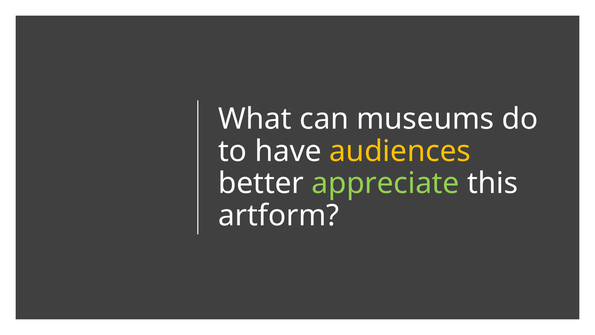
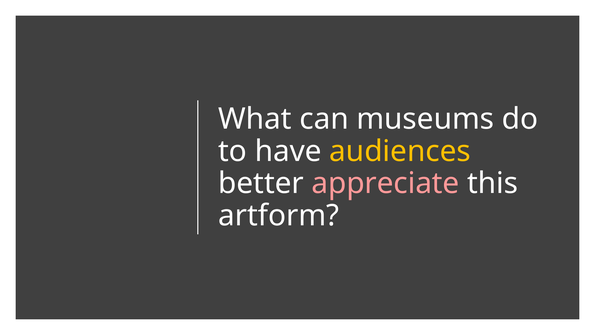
appreciate colour: light green -> pink
